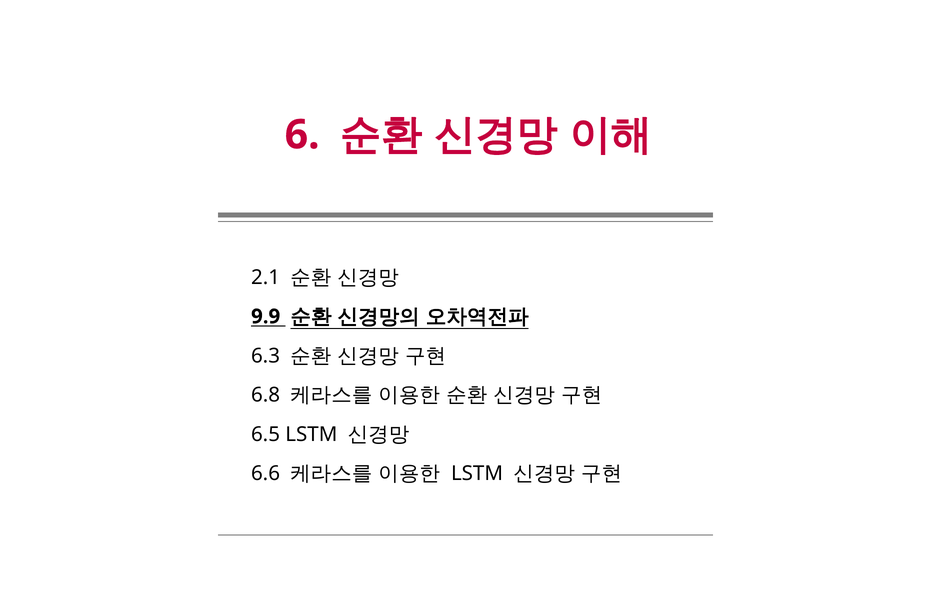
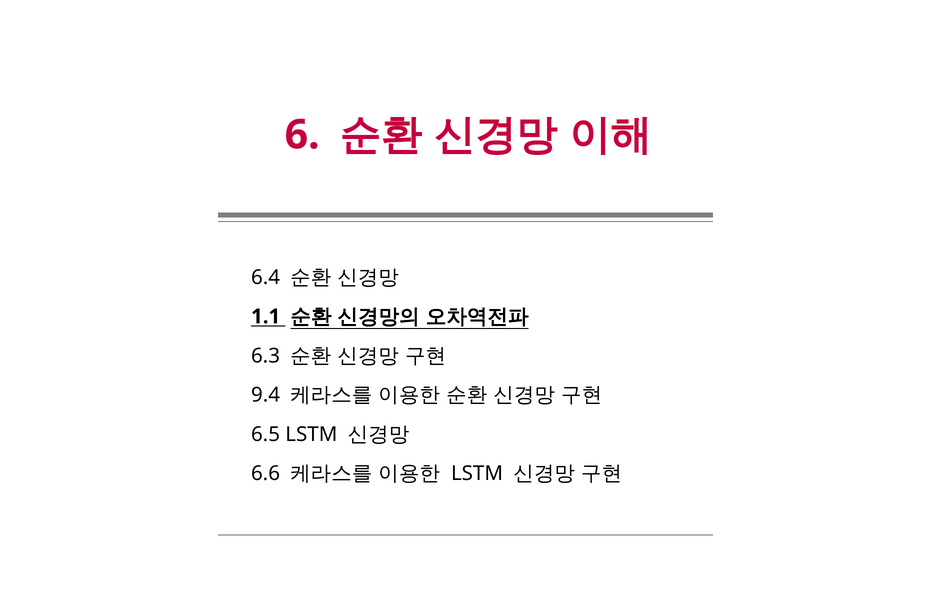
2.1: 2.1 -> 6.4
9.9: 9.9 -> 1.1
6.8: 6.8 -> 9.4
